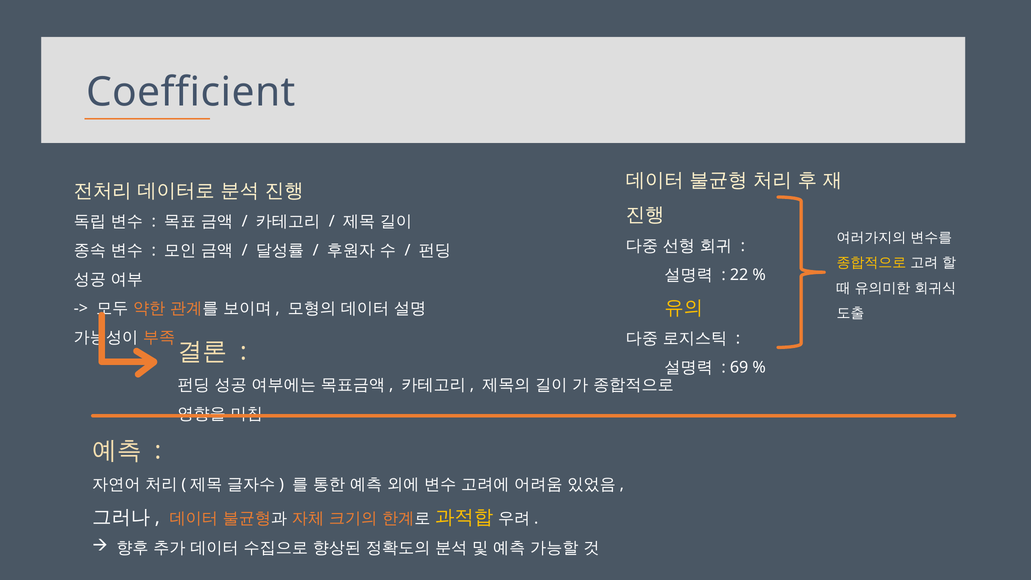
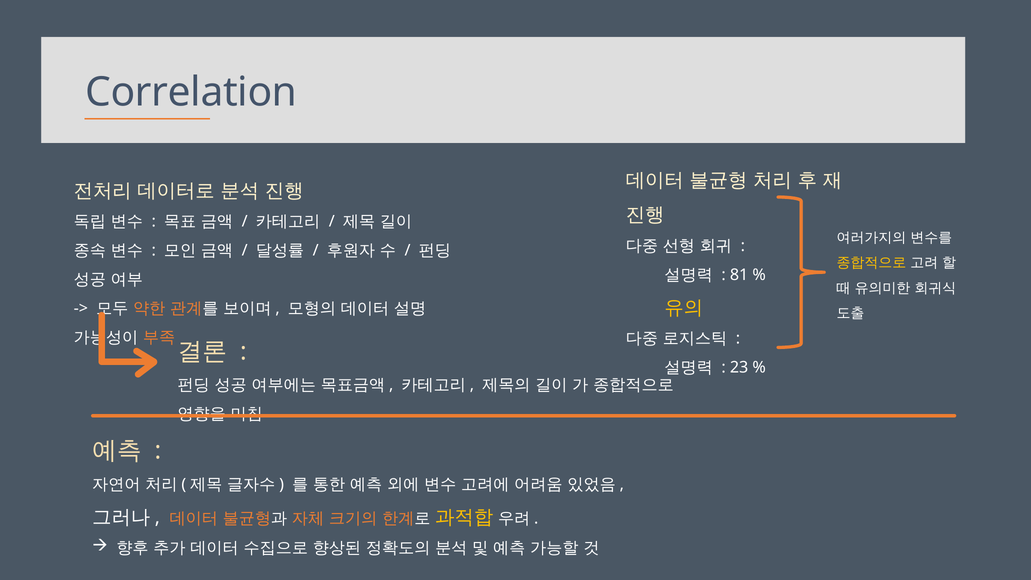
Coefficient: Coefficient -> Correlation
22: 22 -> 81
69: 69 -> 23
